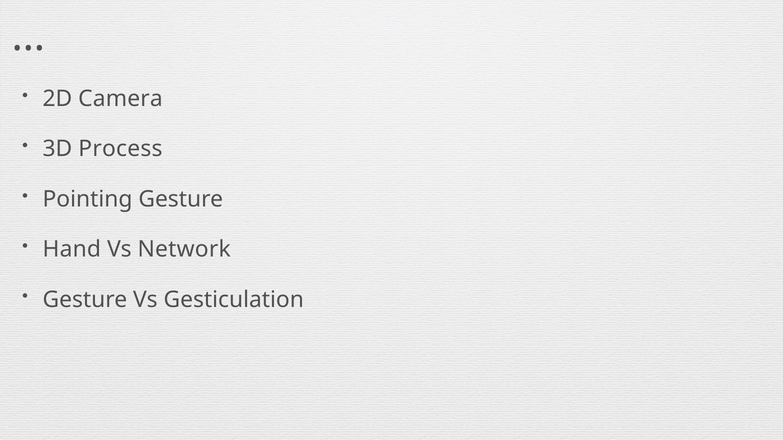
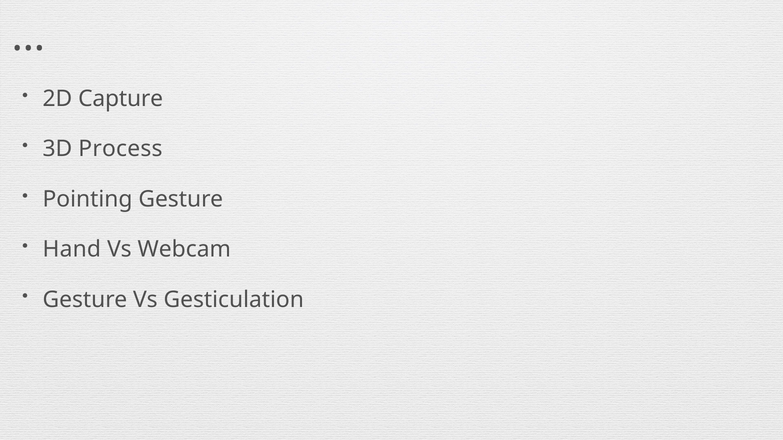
Camera: Camera -> Capture
Network: Network -> Webcam
